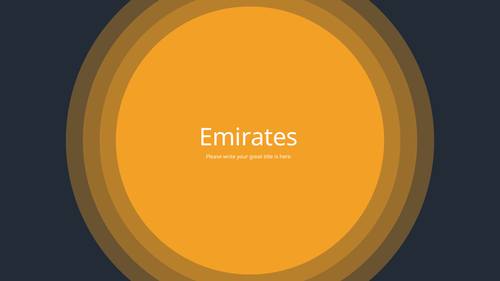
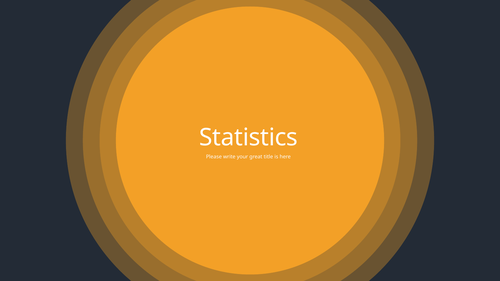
Emirates: Emirates -> Statistics
